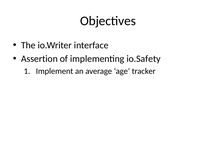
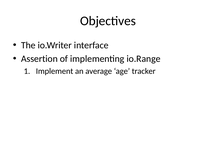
io.Safety: io.Safety -> io.Range
